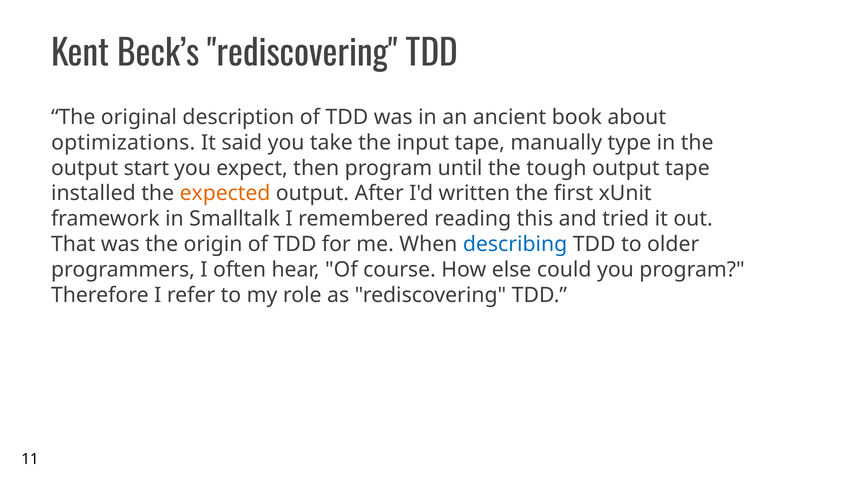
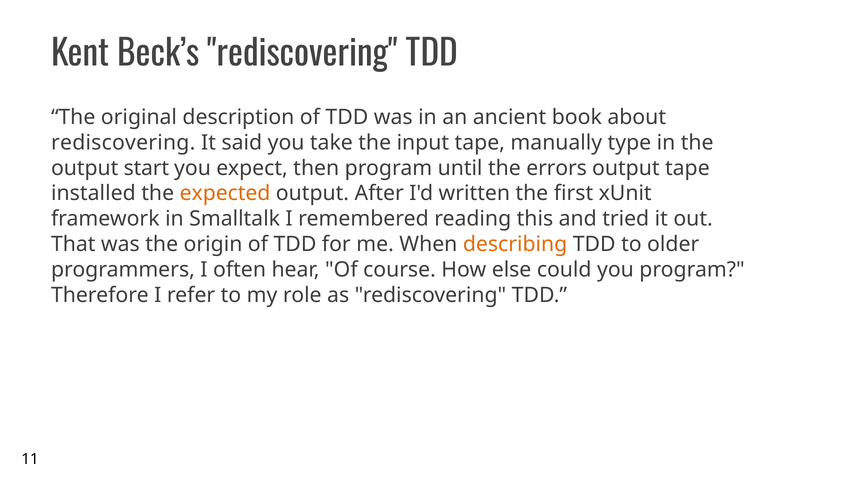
optimizations at (123, 143): optimizations -> rediscovering
tough: tough -> errors
describing colour: blue -> orange
